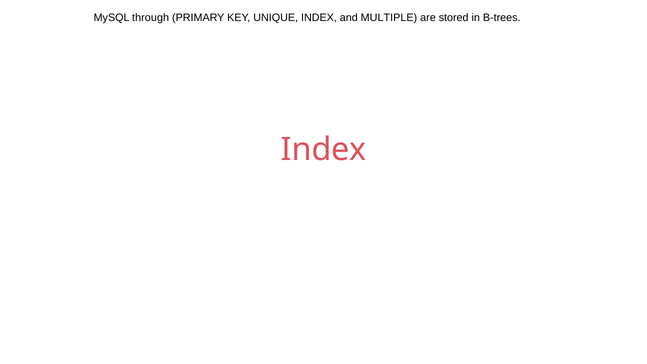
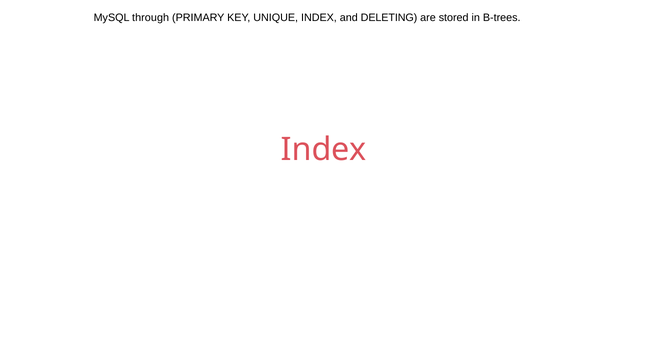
MULTIPLE: MULTIPLE -> DELETING
